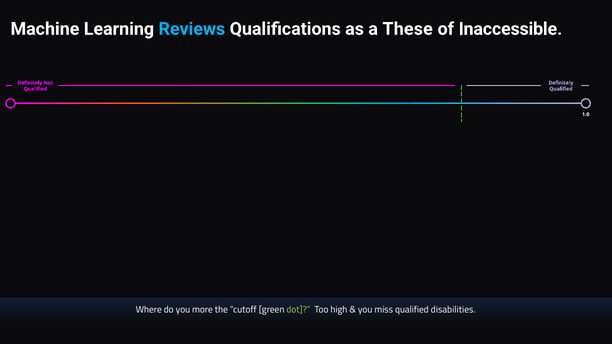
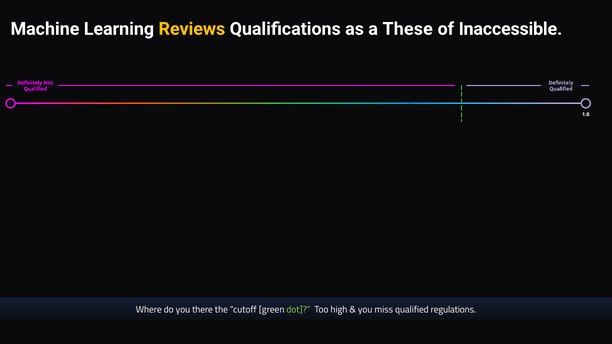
Reviews colour: light blue -> yellow
more: more -> there
disabilities: disabilities -> regulations
